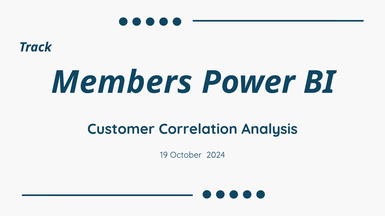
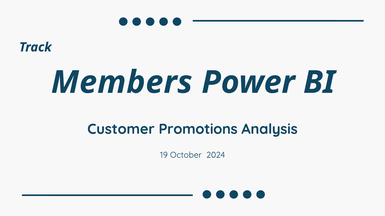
Correlation: Correlation -> Promotions
